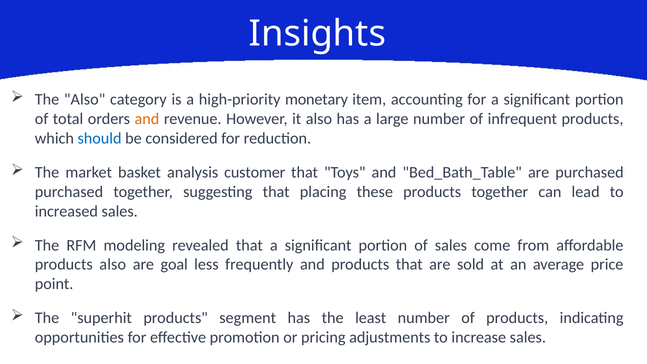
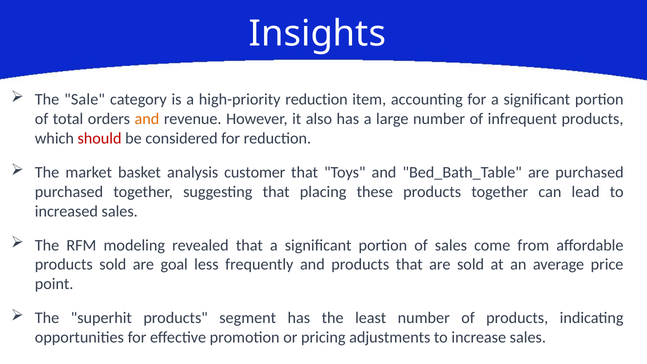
The Also: Also -> Sale
high-priority monetary: monetary -> reduction
should colour: blue -> red
products also: also -> sold
